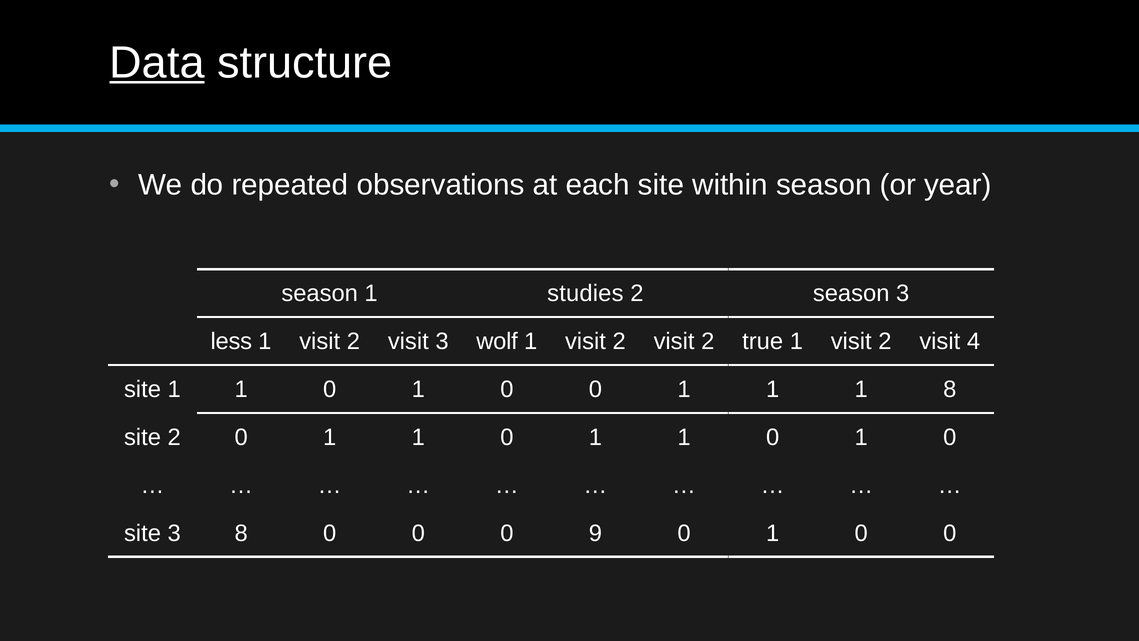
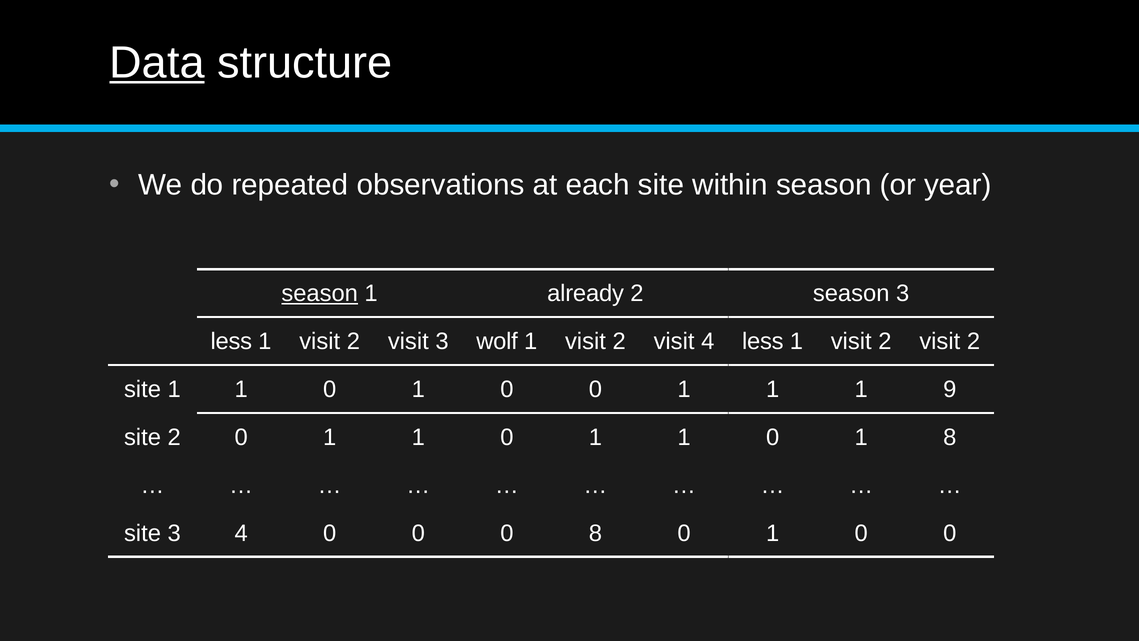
season at (320, 293) underline: none -> present
studies: studies -> already
2 visit 2: 2 -> 4
true at (763, 341): true -> less
2 visit 4: 4 -> 2
1 8: 8 -> 9
0 at (950, 437): 0 -> 8
3 8: 8 -> 4
0 9: 9 -> 8
